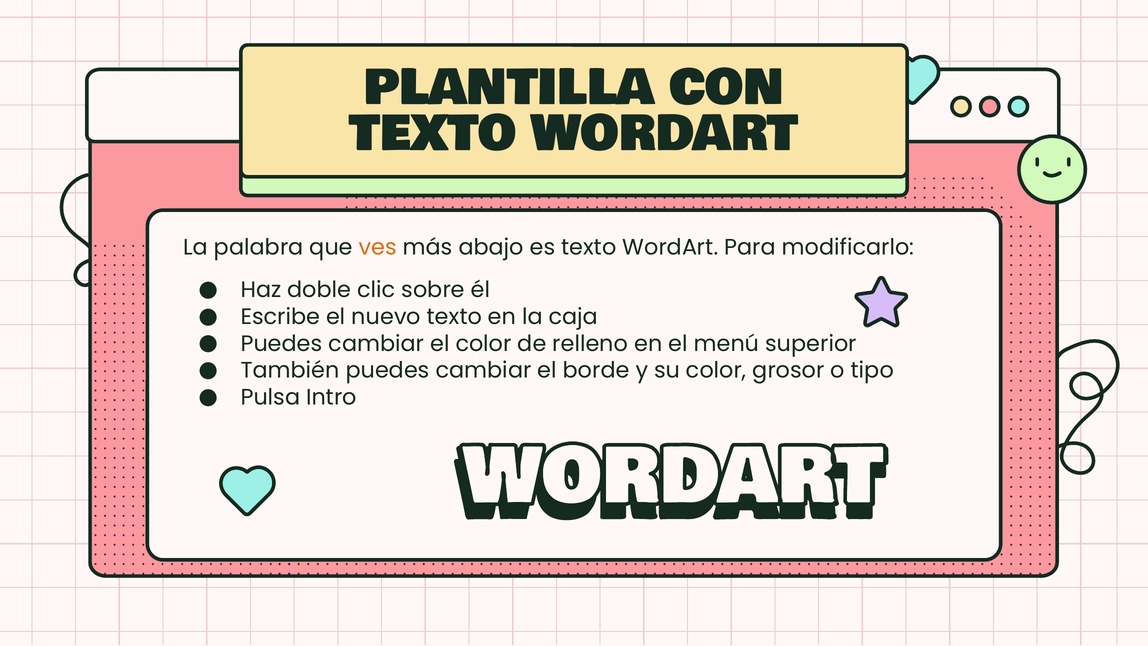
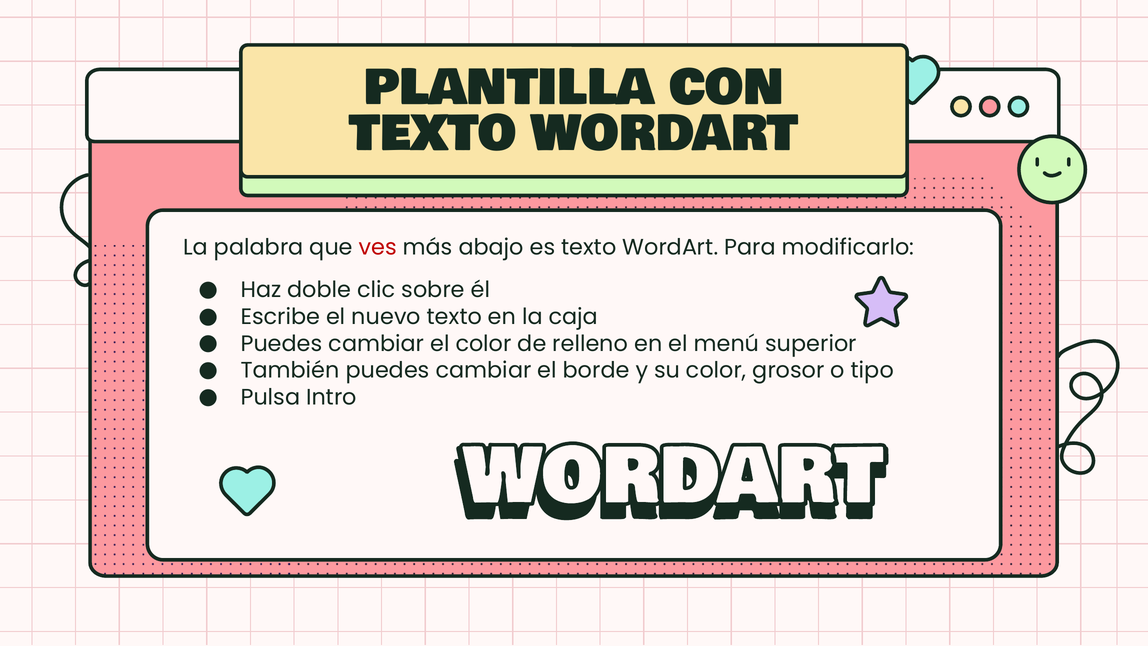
ves colour: orange -> red
